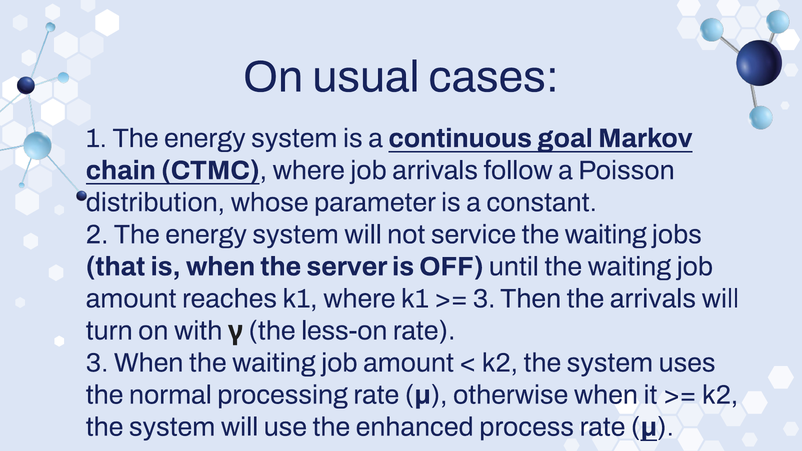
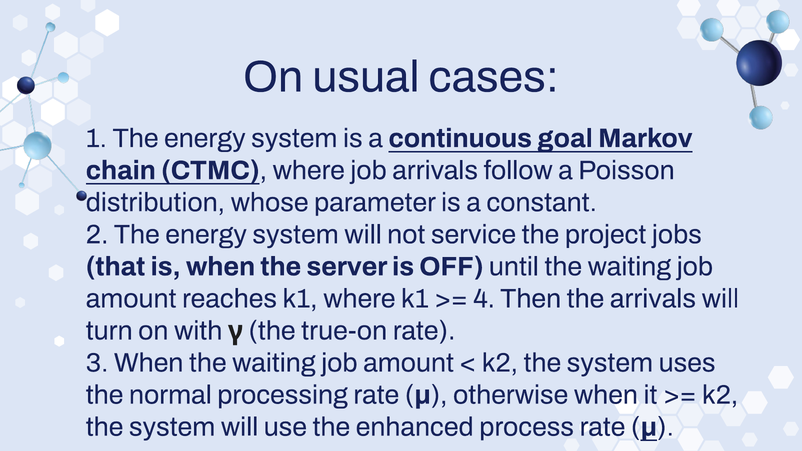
service the waiting: waiting -> project
3 at (484, 299): 3 -> 4
less-on: less-on -> true-on
